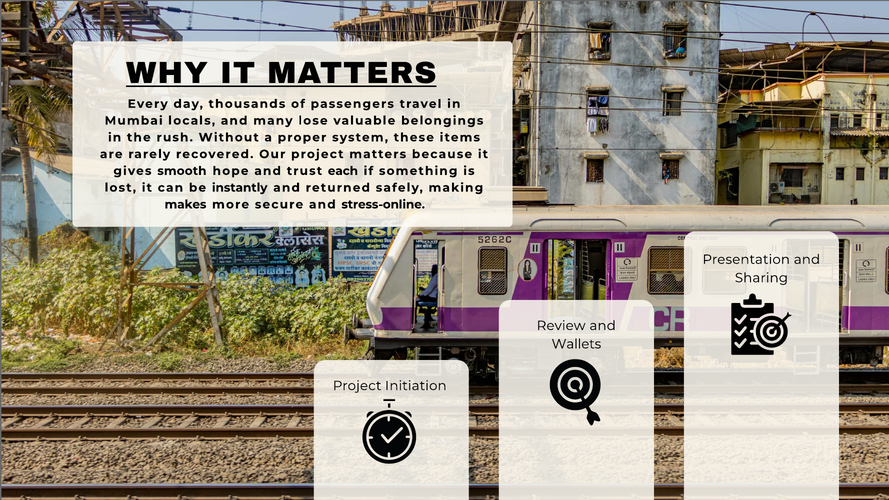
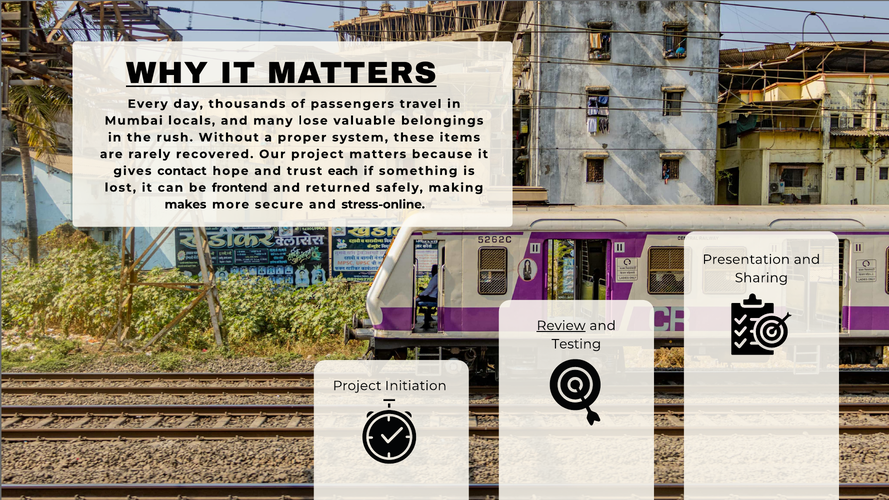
smooth: smooth -> contact
instantly: instantly -> frontend
Review underline: none -> present
Wallets: Wallets -> Testing
